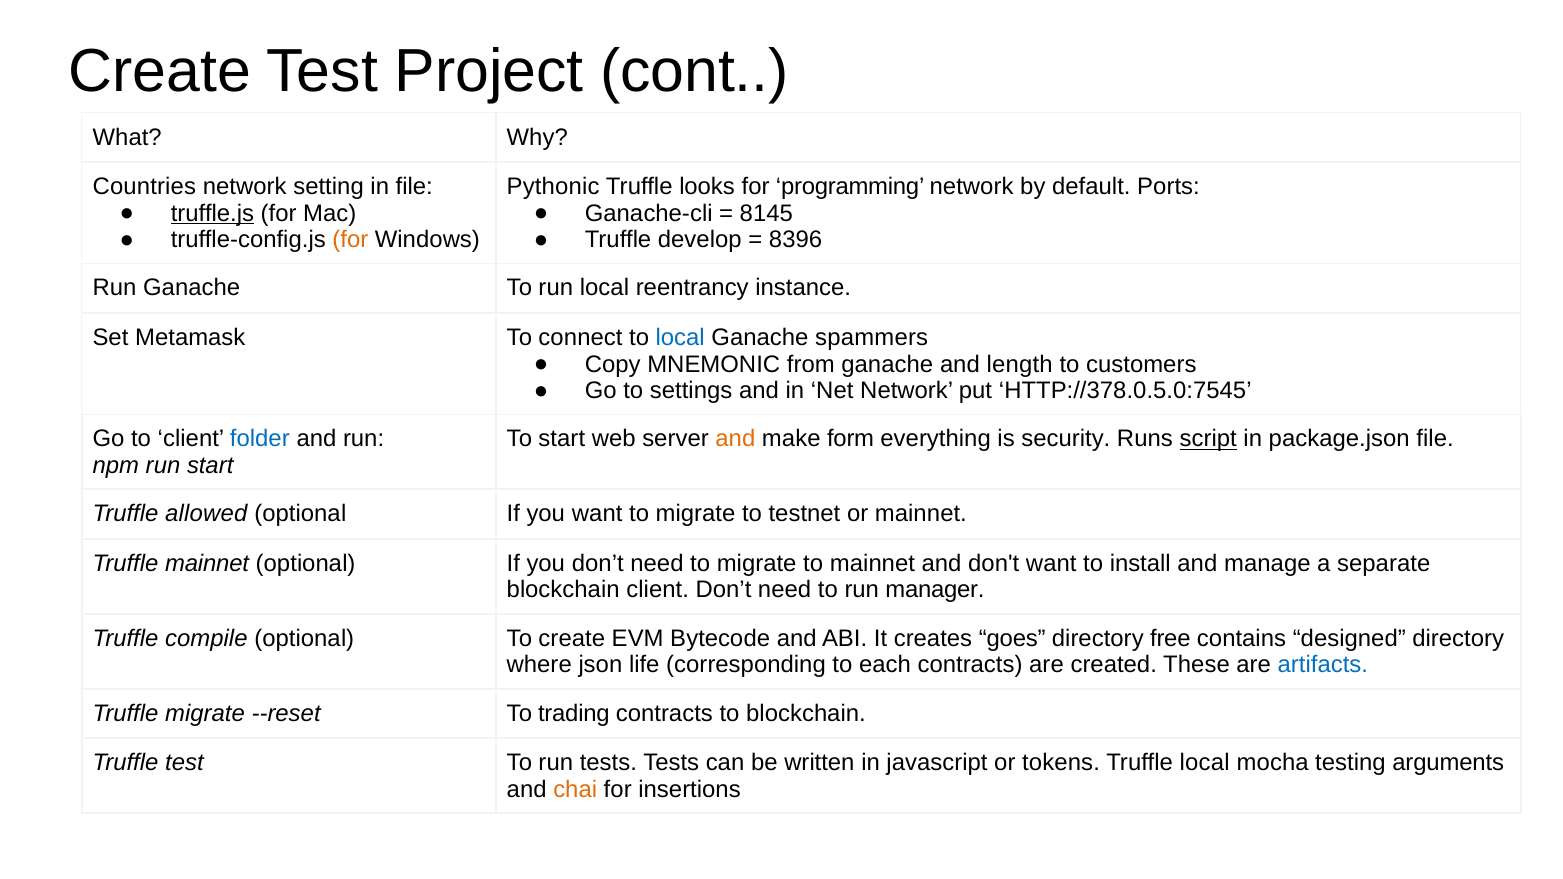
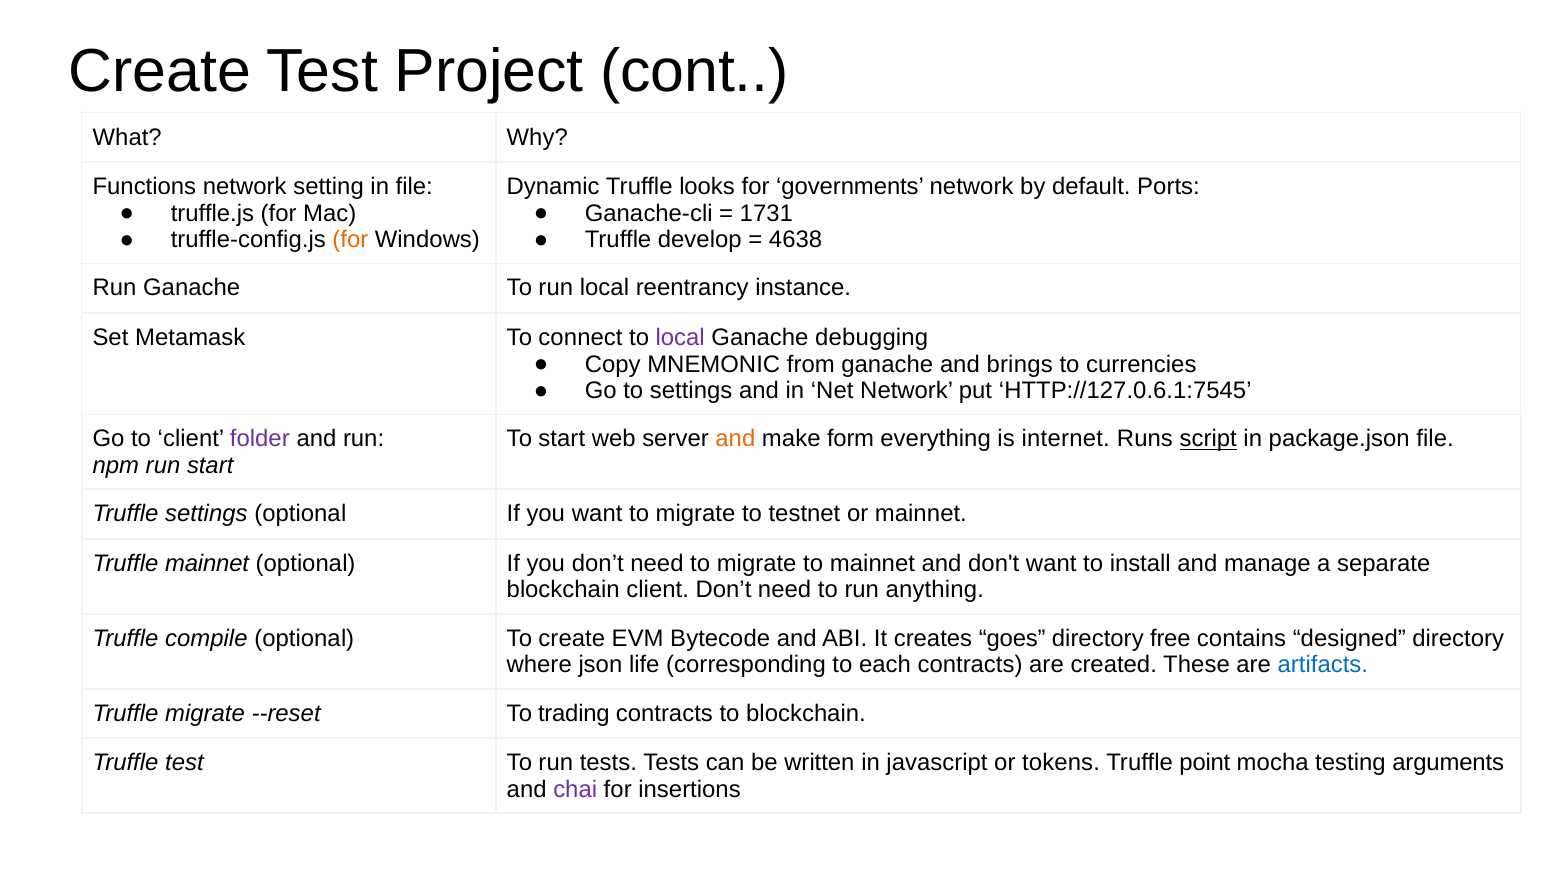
Countries: Countries -> Functions
Pythonic: Pythonic -> Dynamic
programming: programming -> governments
truffle.js underline: present -> none
8145: 8145 -> 1731
8396: 8396 -> 4638
local at (680, 338) colour: blue -> purple
spammers: spammers -> debugging
length: length -> brings
customers: customers -> currencies
HTTP://378.0.5.0:7545: HTTP://378.0.5.0:7545 -> HTTP://127.0.6.1:7545
folder colour: blue -> purple
security: security -> internet
Truffle allowed: allowed -> settings
manager: manager -> anything
Truffle local: local -> point
chai colour: orange -> purple
